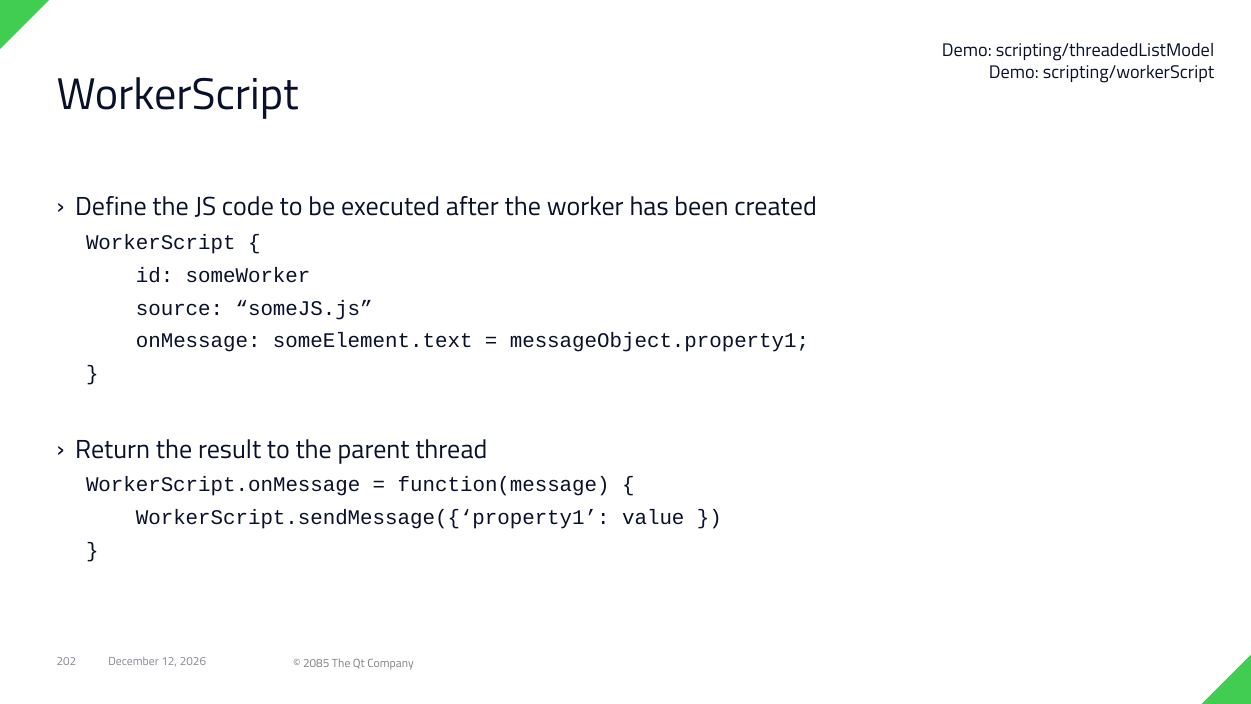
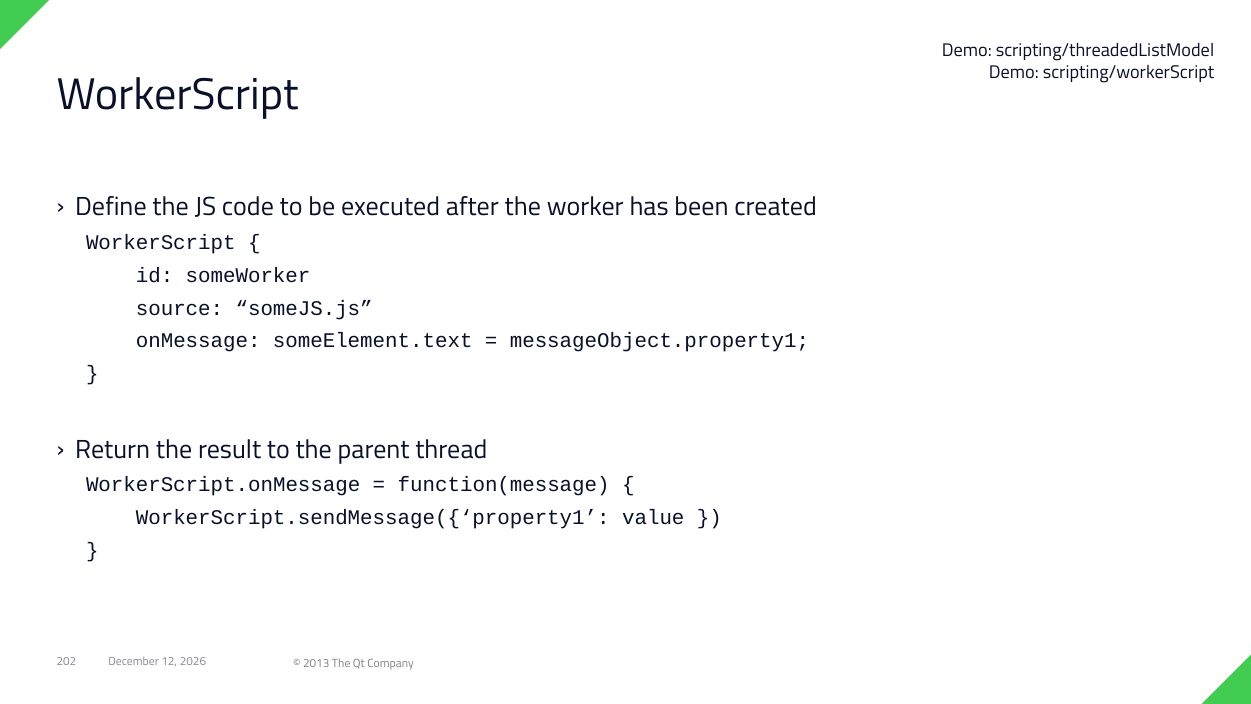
2085: 2085 -> 2013
